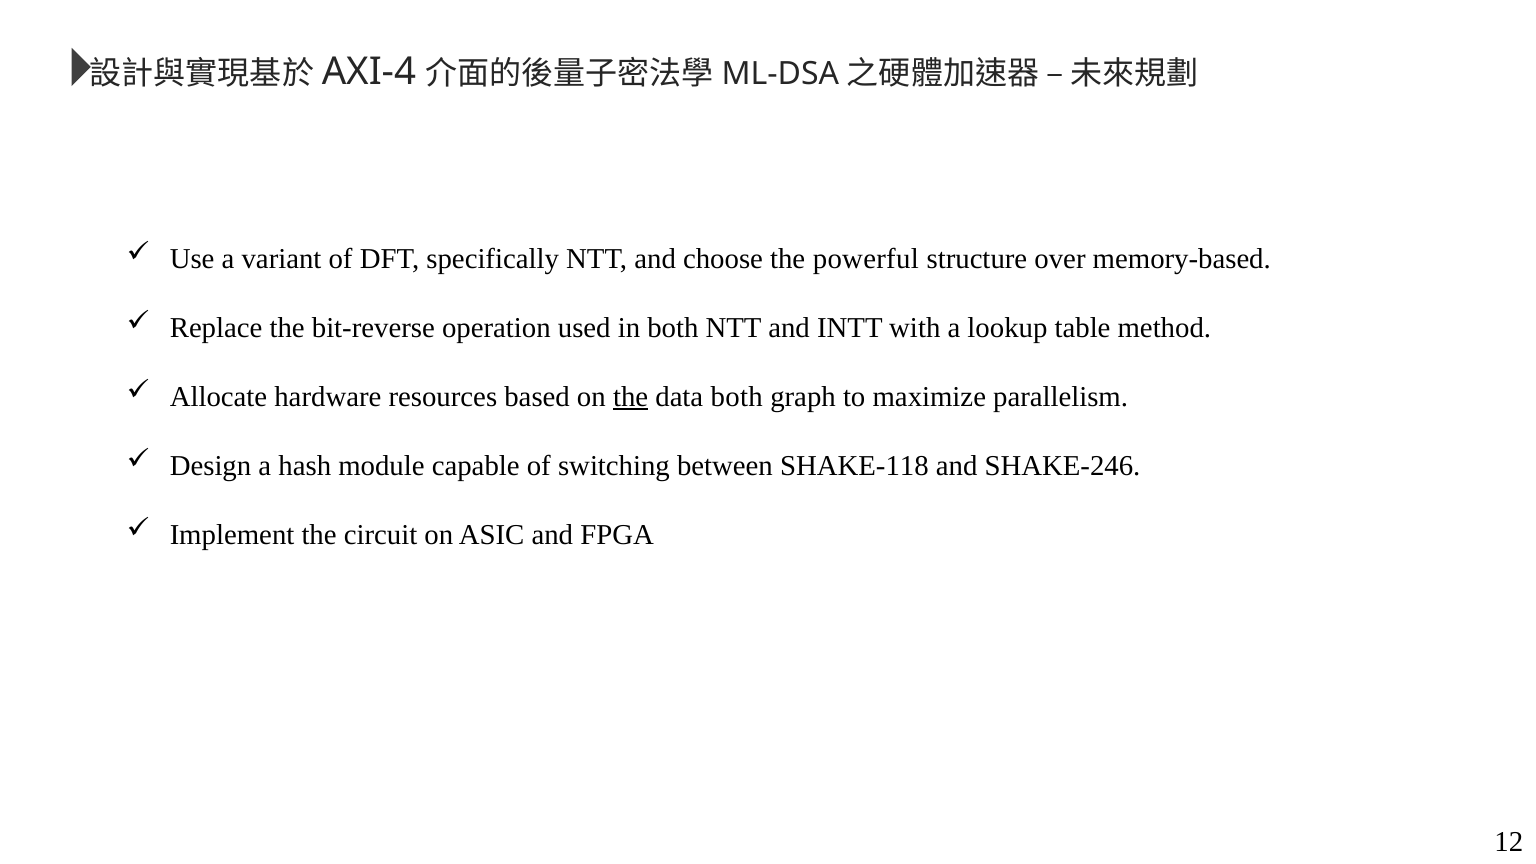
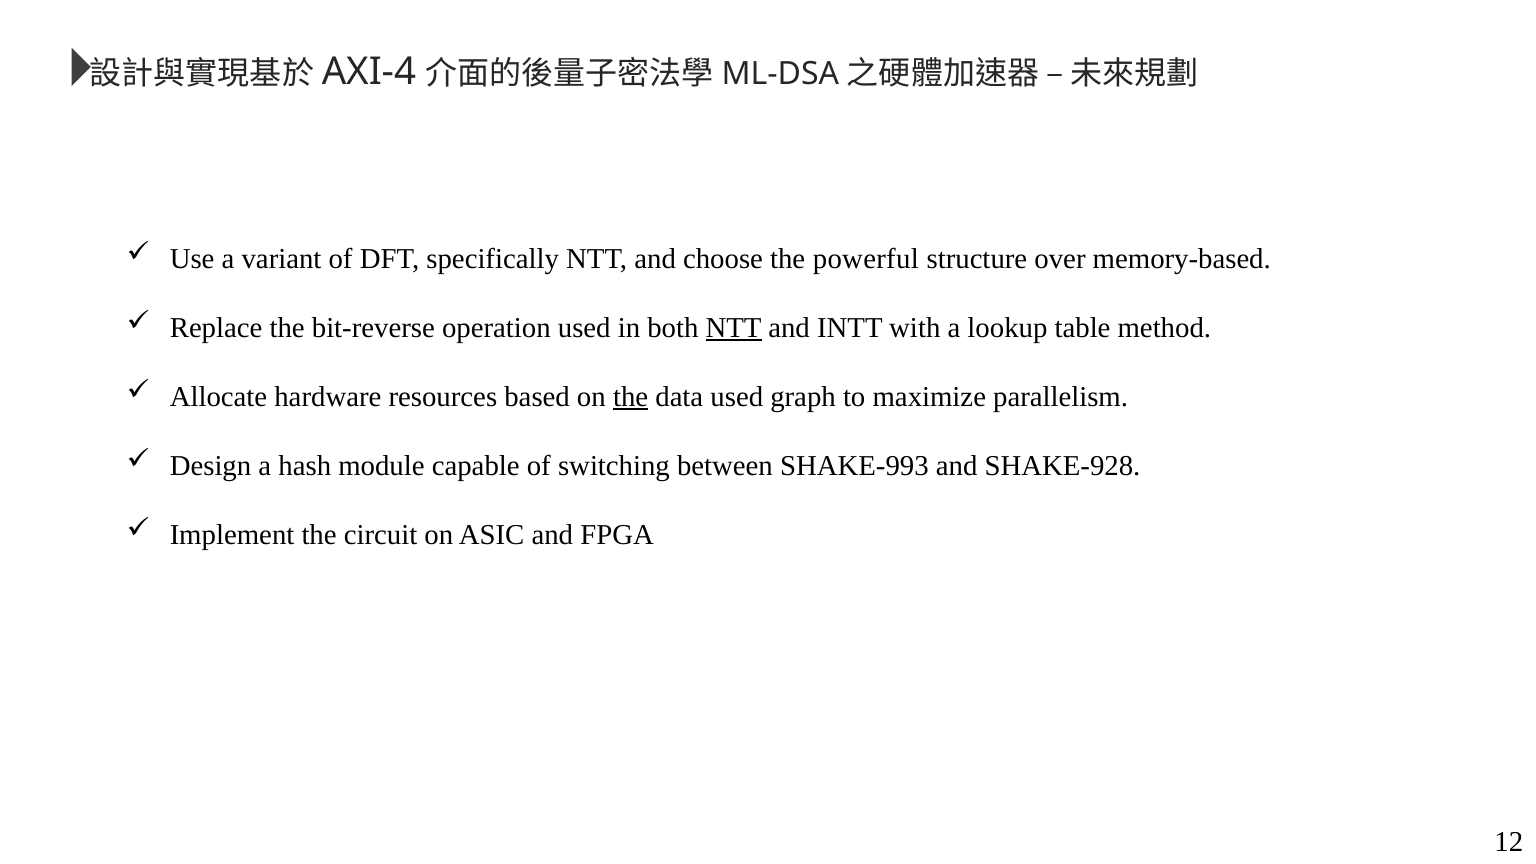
NTT at (734, 328) underline: none -> present
data both: both -> used
SHAKE-118: SHAKE-118 -> SHAKE-993
SHAKE-246: SHAKE-246 -> SHAKE-928
